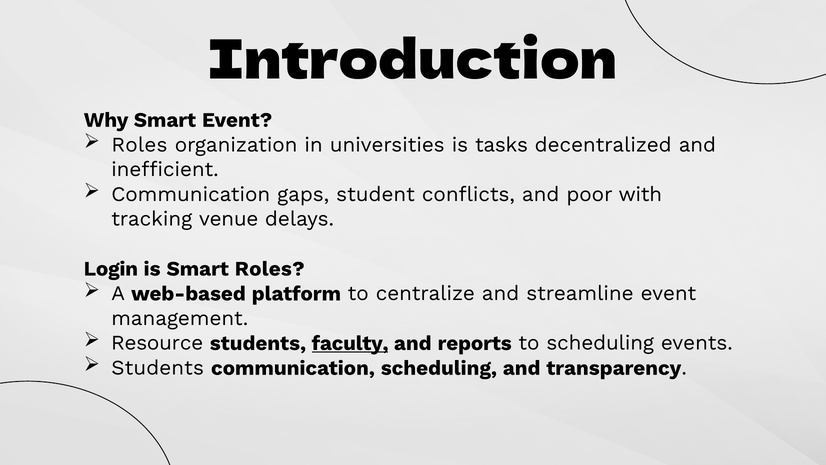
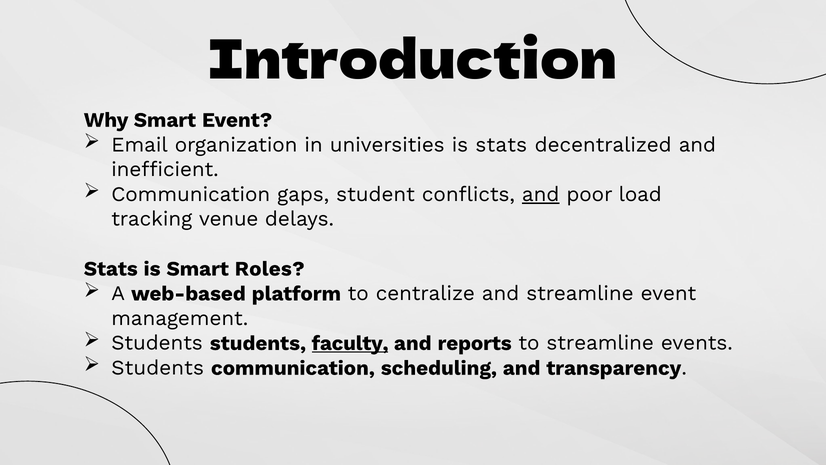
Roles at (139, 145): Roles -> Email
is tasks: tasks -> stats
and at (541, 194) underline: none -> present
with: with -> load
Login at (111, 269): Login -> Stats
Resource at (157, 343): Resource -> Students
to scheduling: scheduling -> streamline
